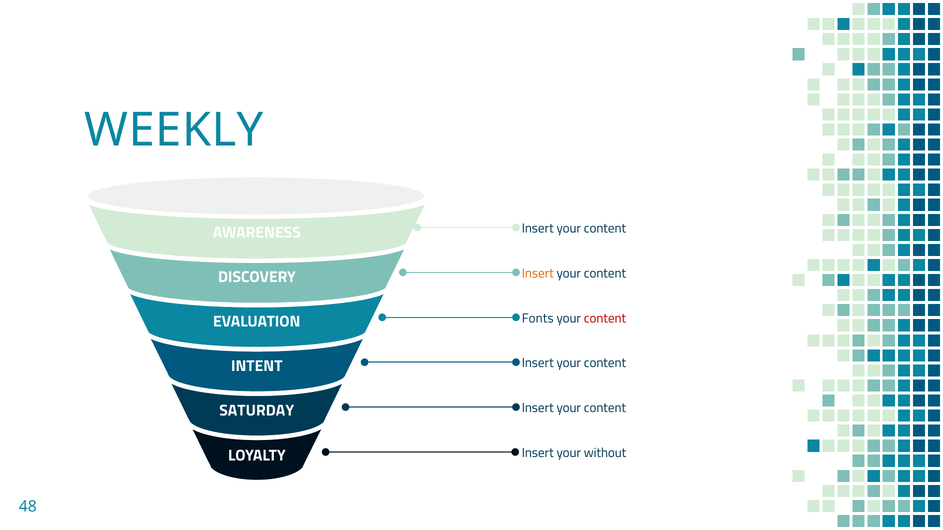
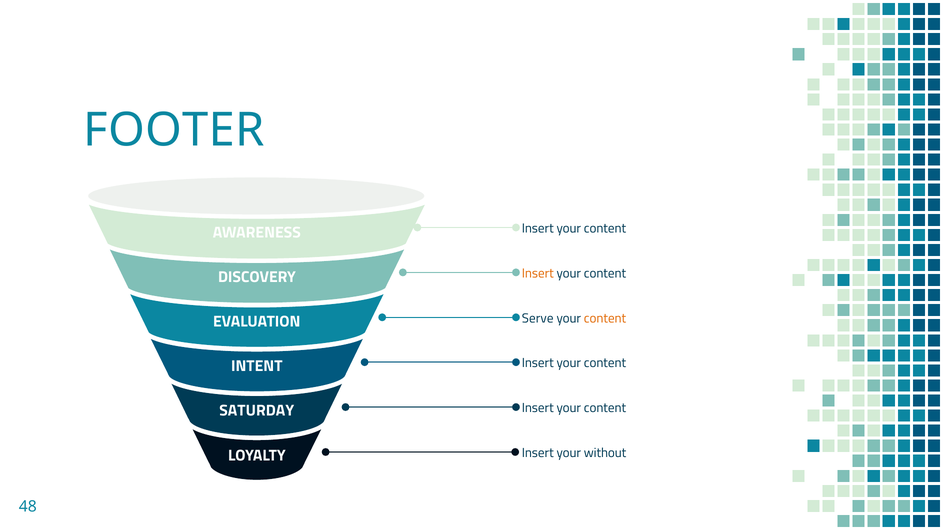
WEEKLY: WEEKLY -> FOOTER
Fonts: Fonts -> Serve
content at (605, 318) colour: red -> orange
